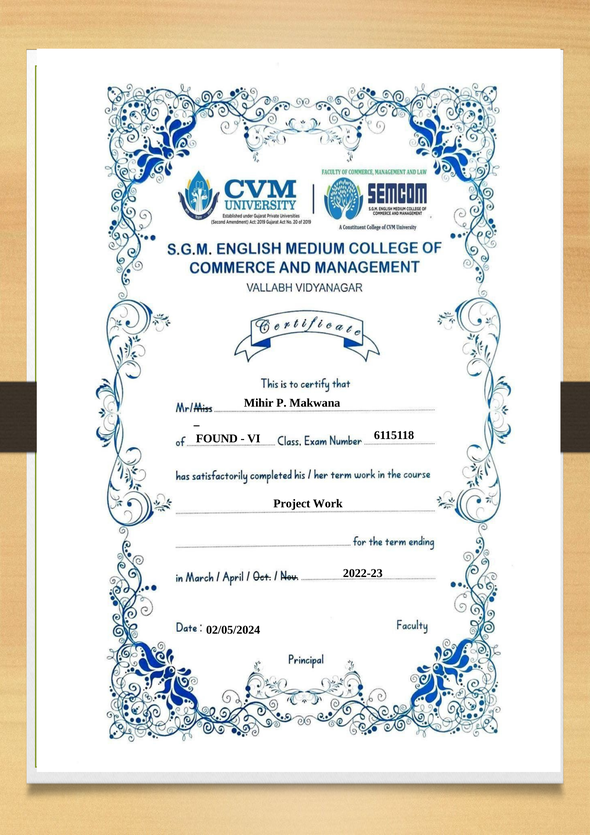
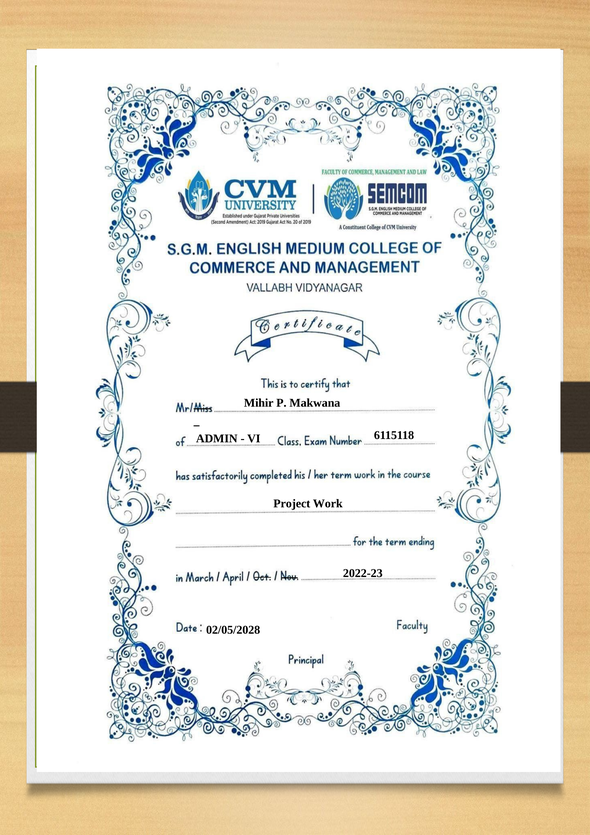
FOUND: FOUND -> ADMIN
02/05/2024: 02/05/2024 -> 02/05/2028
